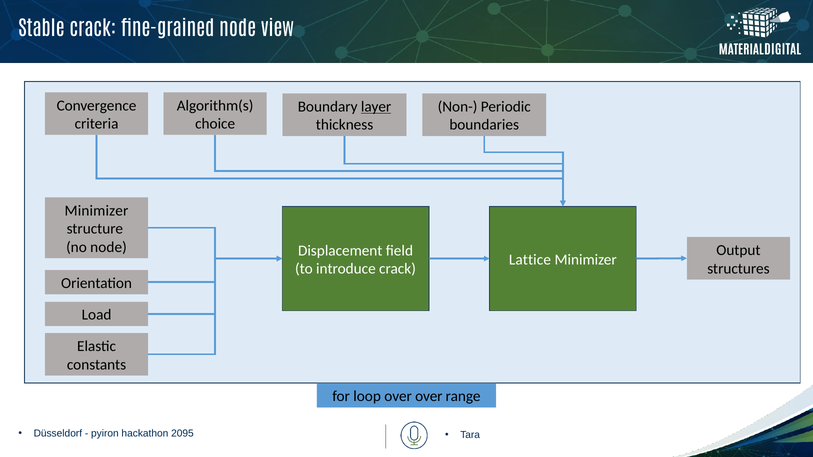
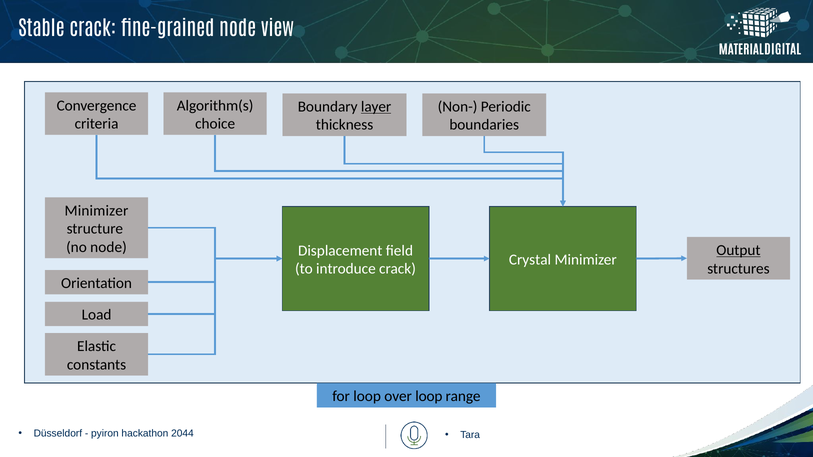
Output underline: none -> present
Lattice: Lattice -> Crystal
over over: over -> loop
2095: 2095 -> 2044
